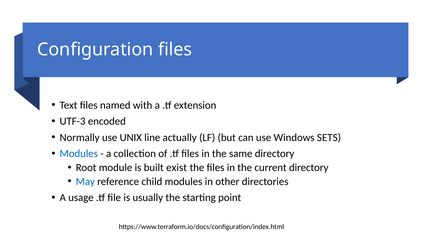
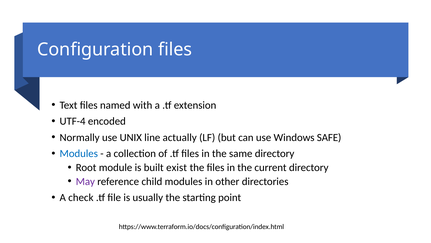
UTF-3: UTF-3 -> UTF-4
SETS: SETS -> SAFE
May colour: blue -> purple
usage: usage -> check
